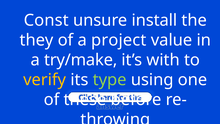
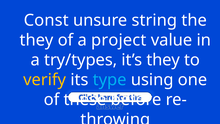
install: install -> string
try/make: try/make -> try/types
it’s with: with -> they
type colour: light green -> light blue
